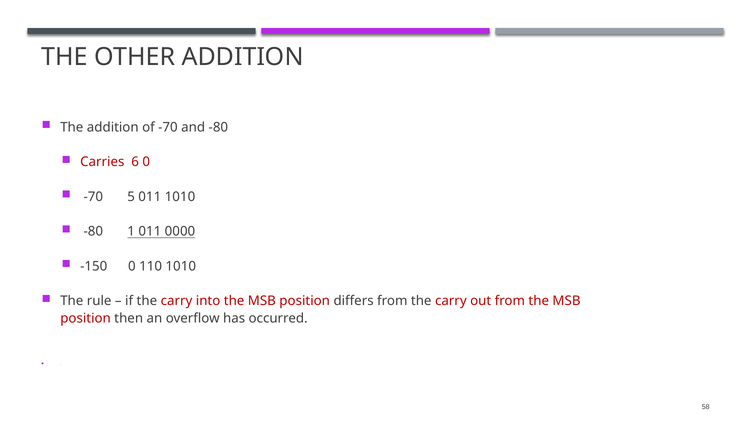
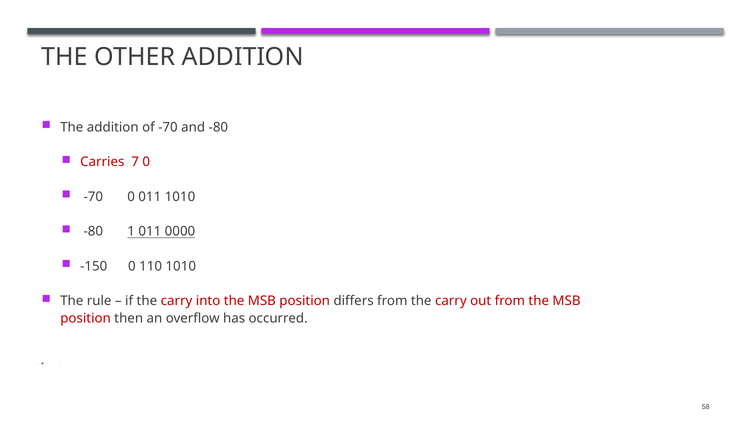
6: 6 -> 7
-70 5: 5 -> 0
